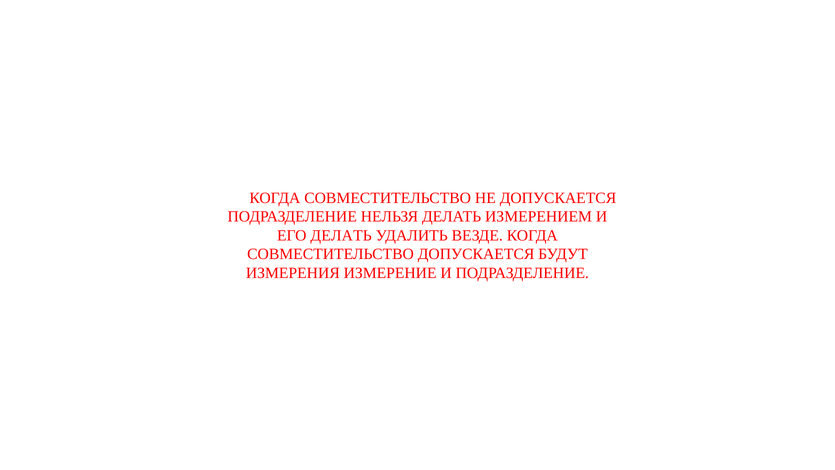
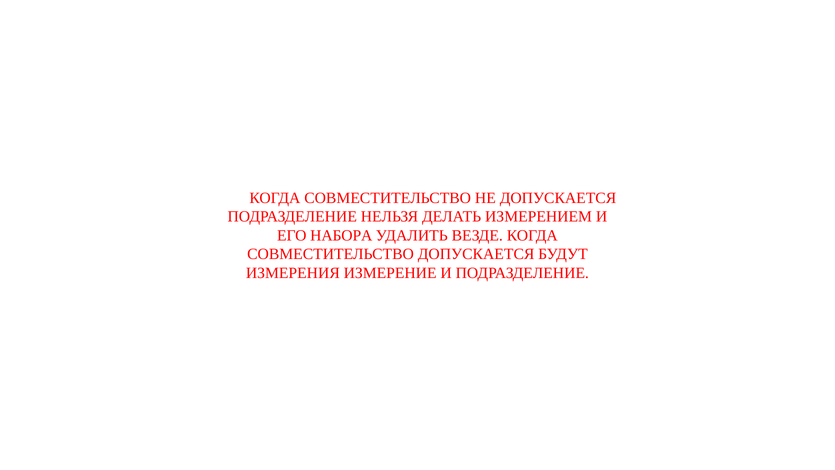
ЕГО ДЕЛАТЬ: ДЕЛАТЬ -> НАБОРА
